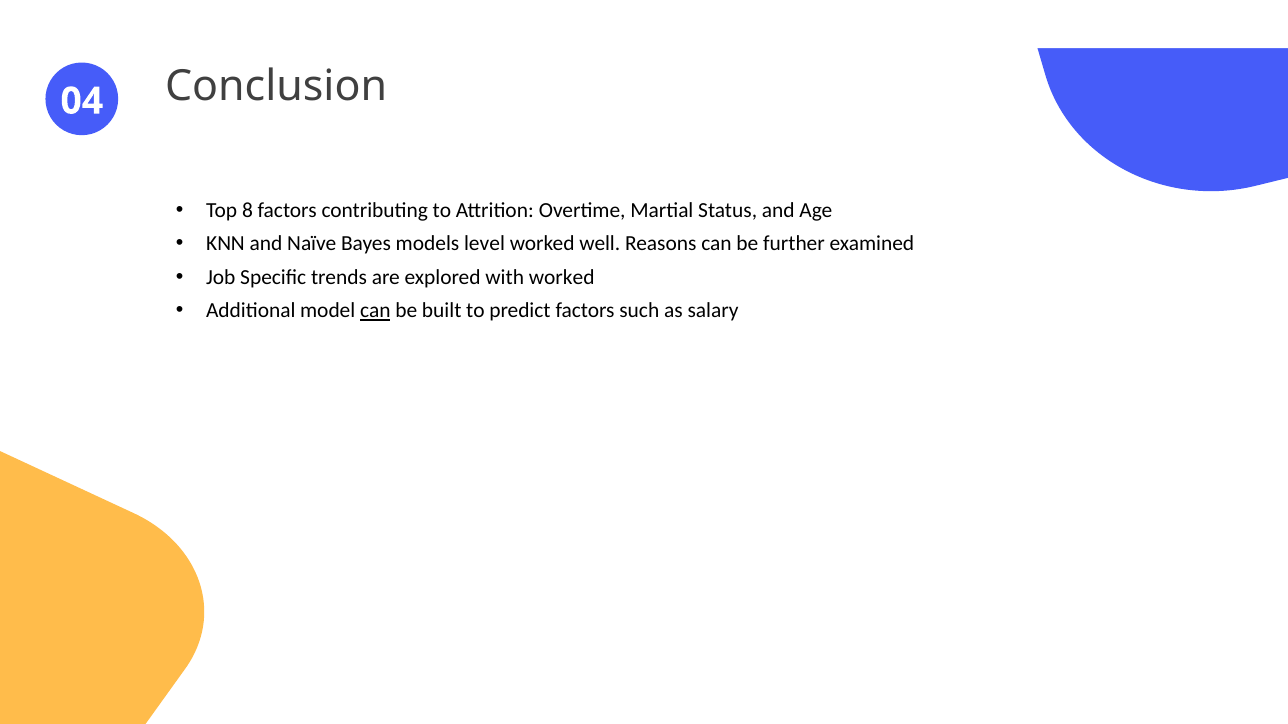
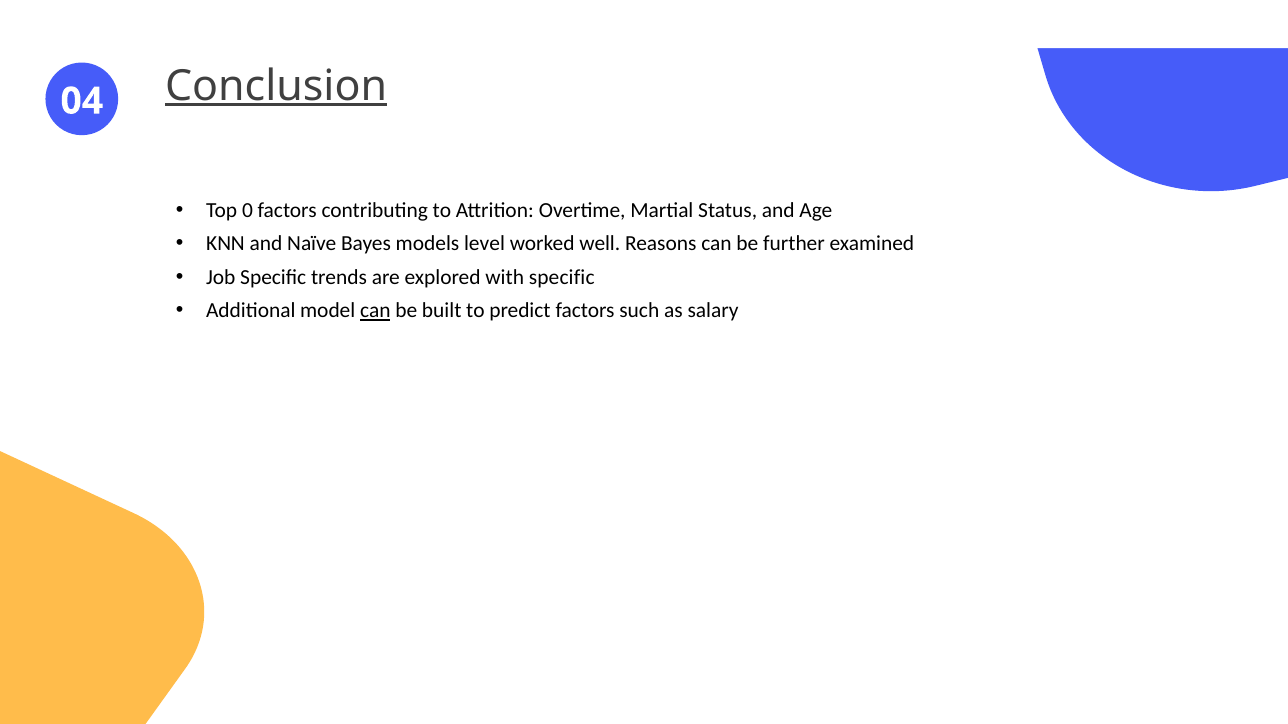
Conclusion underline: none -> present
8: 8 -> 0
with worked: worked -> specific
